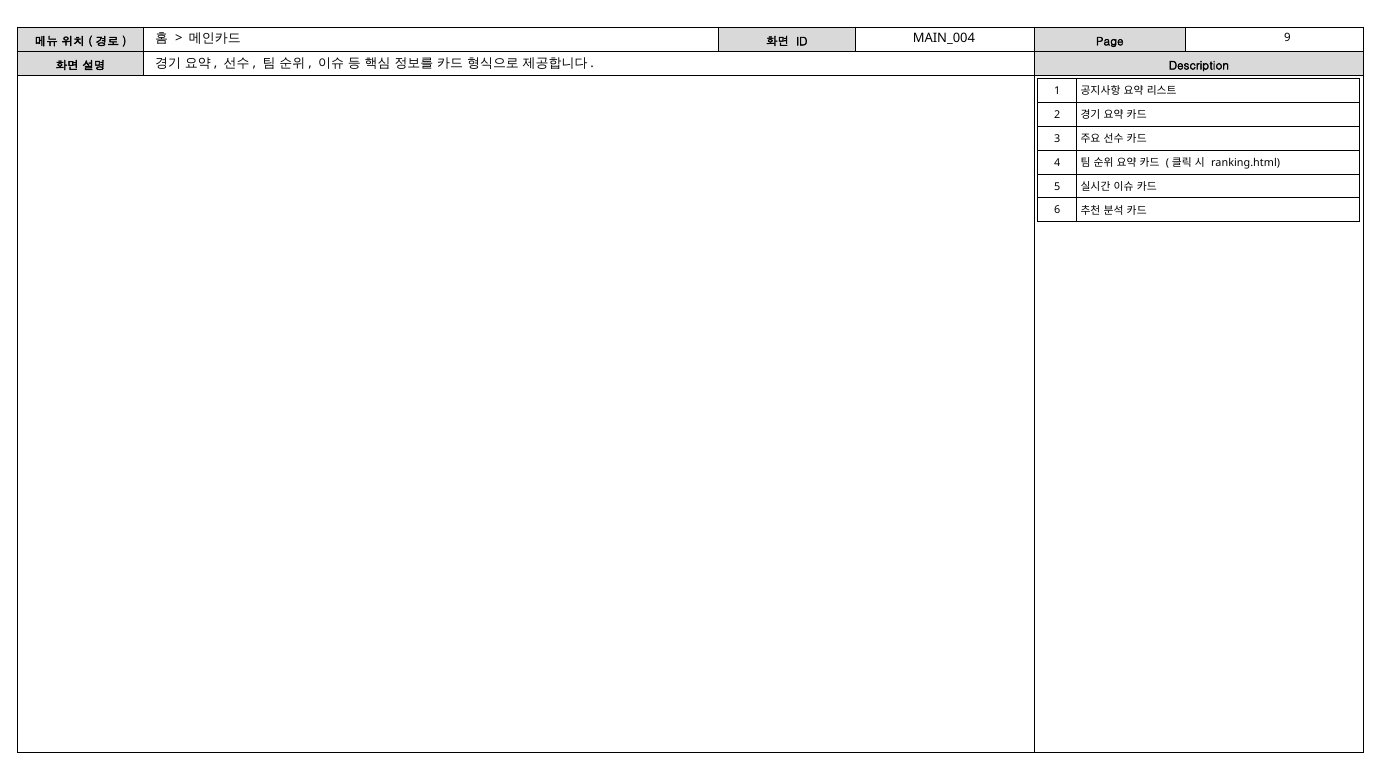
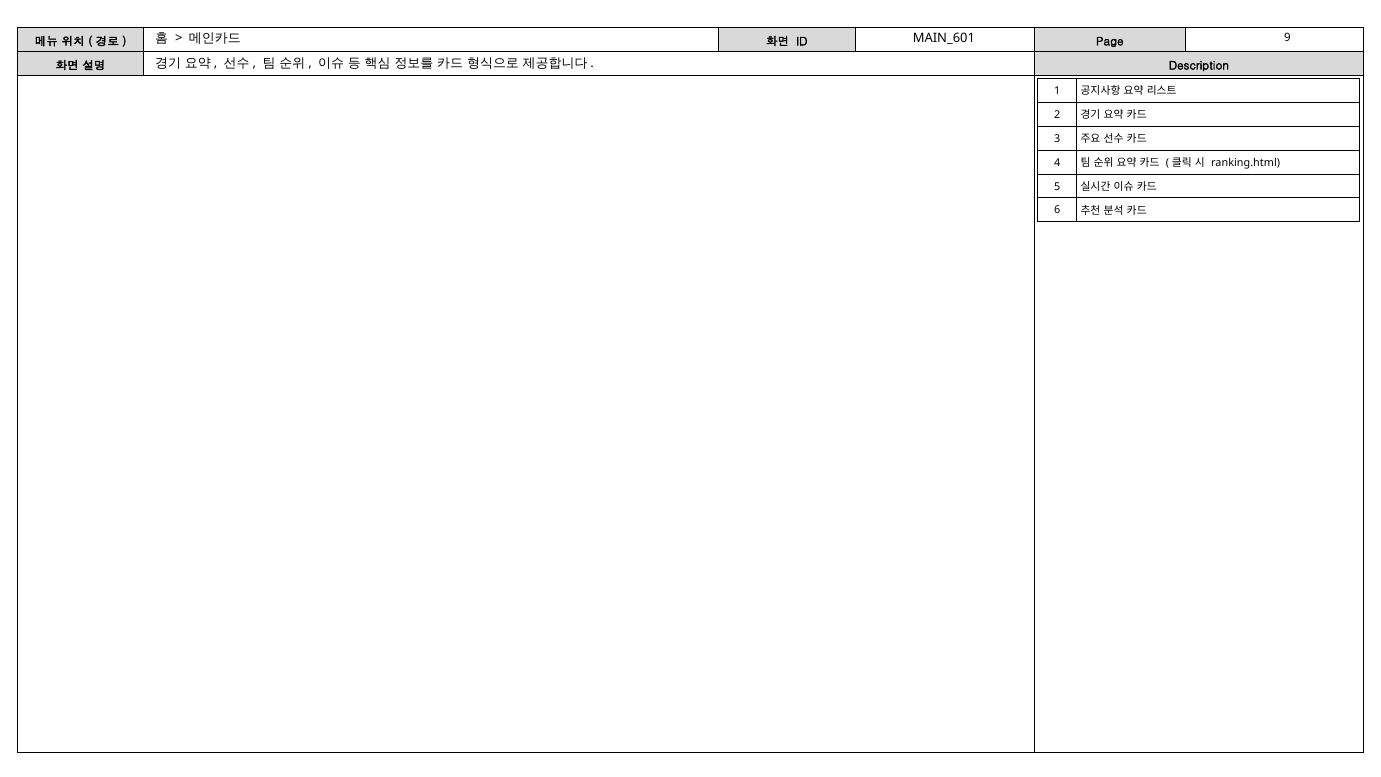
MAIN_004: MAIN_004 -> MAIN_601
